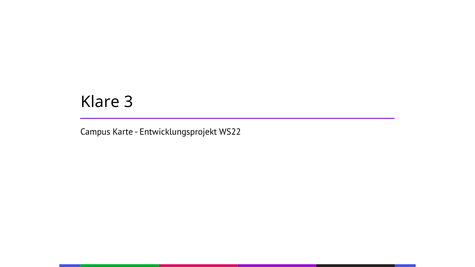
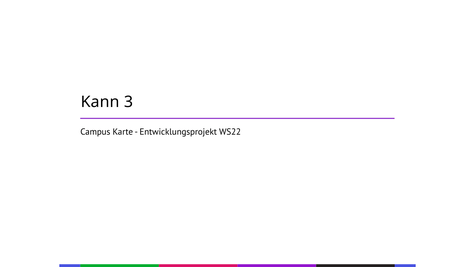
Klare: Klare -> Kann
